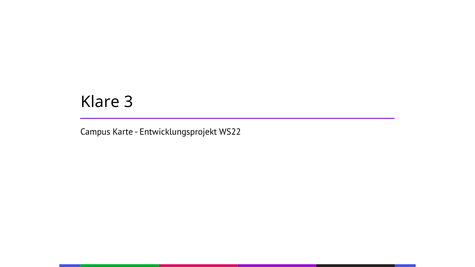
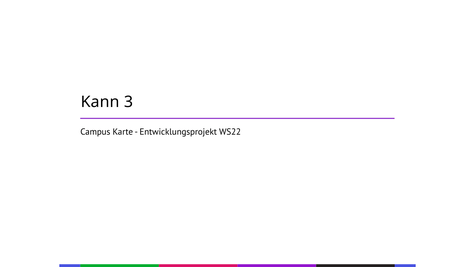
Klare: Klare -> Kann
